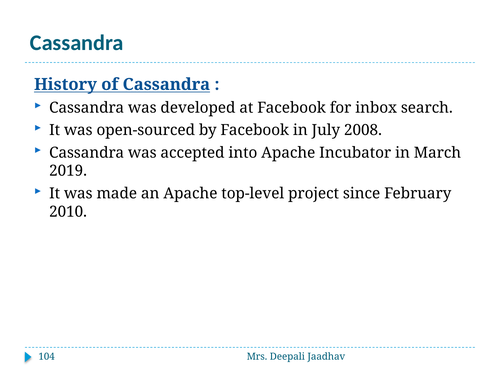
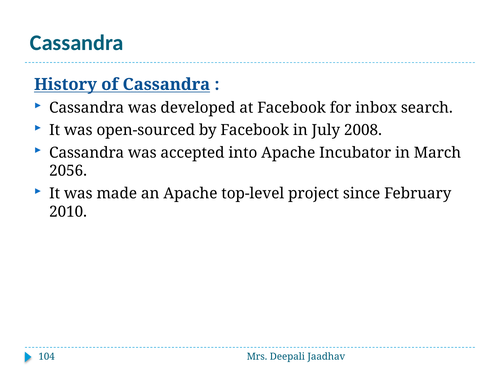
2019: 2019 -> 2056
